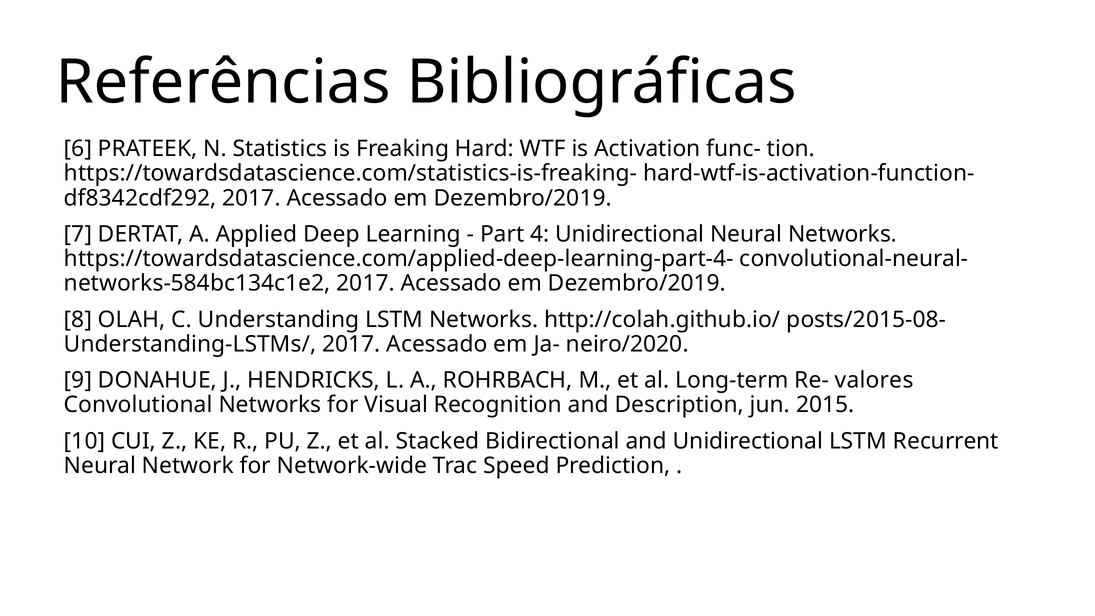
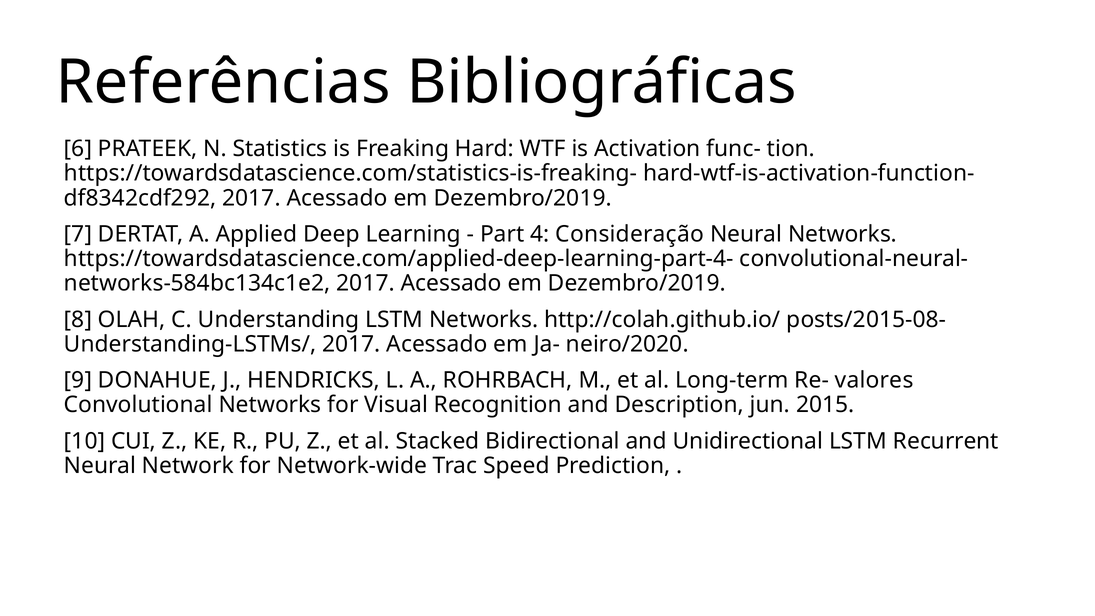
4 Unidirectional: Unidirectional -> Consideração
